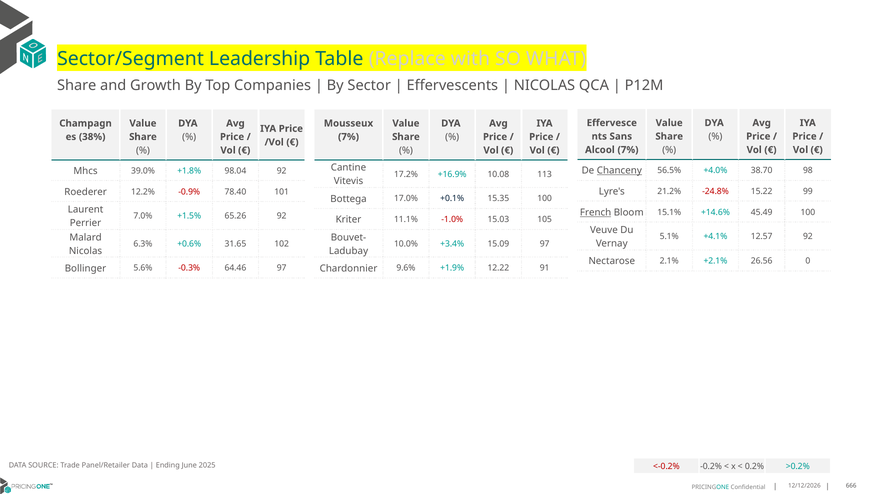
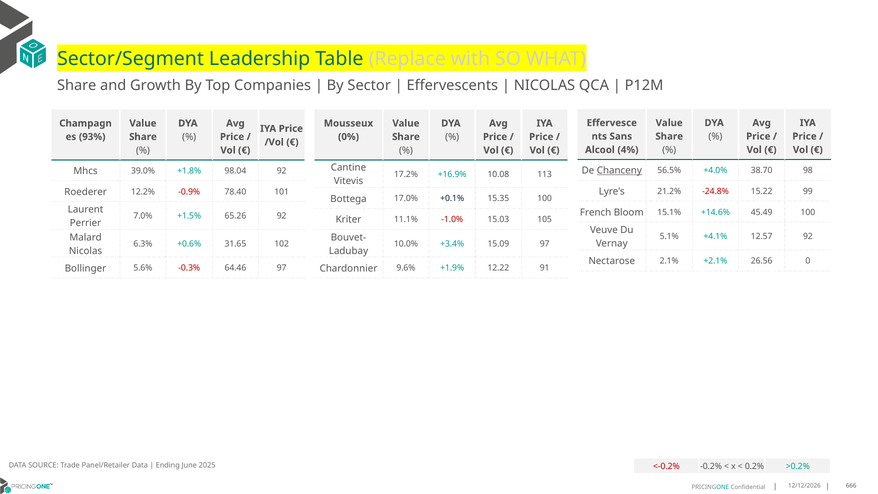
38%: 38% -> 93%
7% at (349, 137): 7% -> 0%
Alcool 7%: 7% -> 4%
French underline: present -> none
